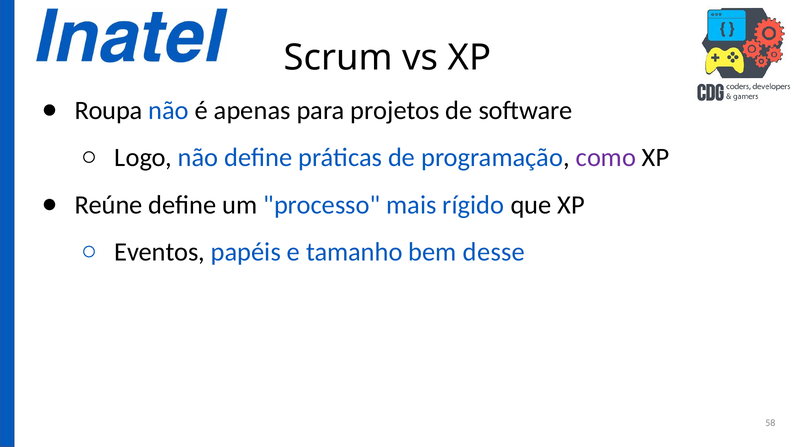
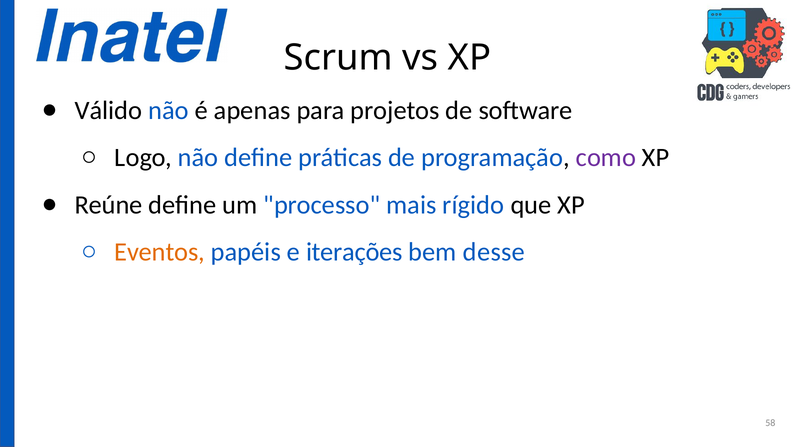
Roupa: Roupa -> Válido
Eventos colour: black -> orange
tamanho: tamanho -> iterações
